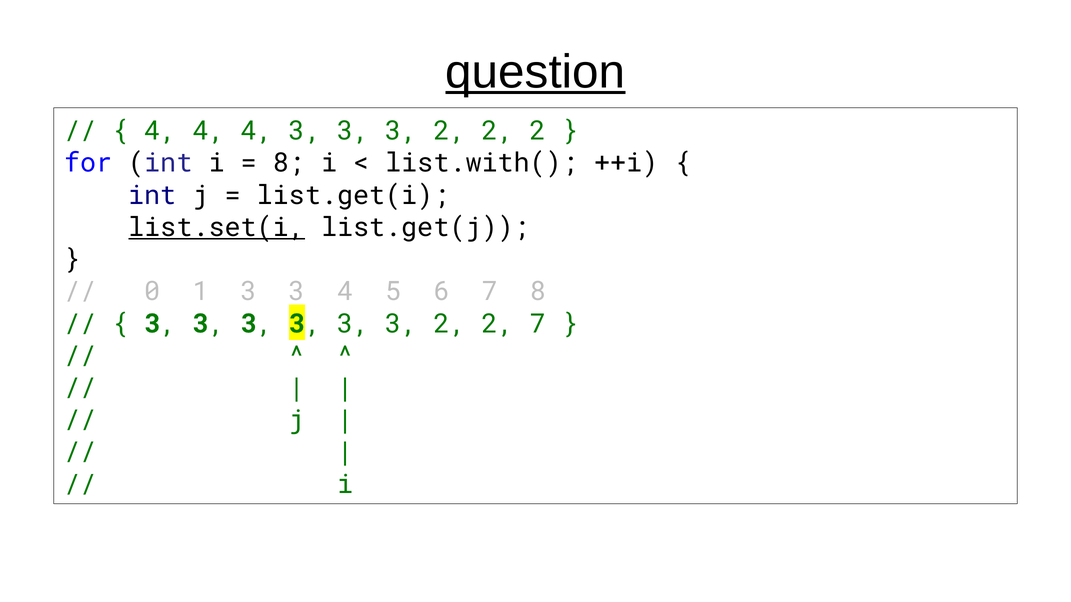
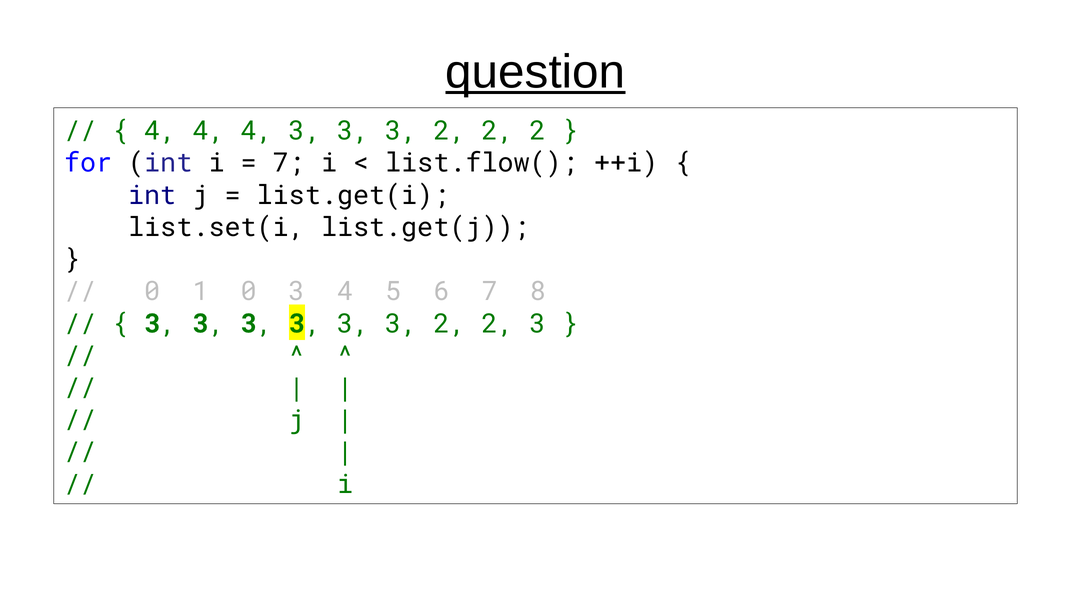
8 at (289, 163): 8 -> 7
list.with(: list.with( -> list.flow(
list.set(i underline: present -> none
1 3: 3 -> 0
2 7: 7 -> 3
